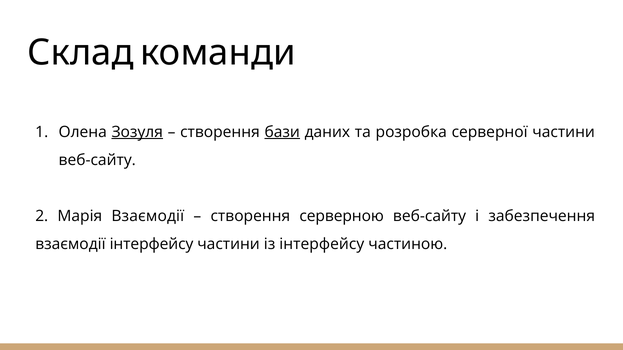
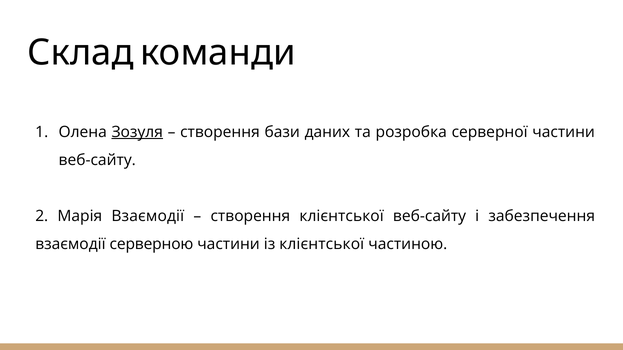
бази underline: present -> none
створення серверною: серверною -> клієнтської
взаємодії інтерфейсу: інтерфейсу -> серверною
із інтерфейсу: інтерфейсу -> клієнтської
